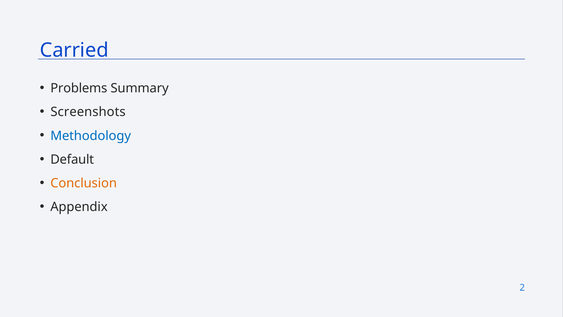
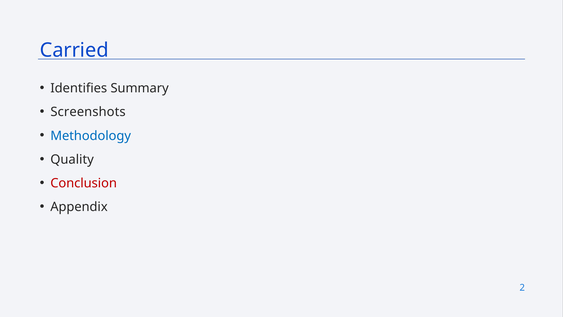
Problems: Problems -> Identifies
Default: Default -> Quality
Conclusion colour: orange -> red
